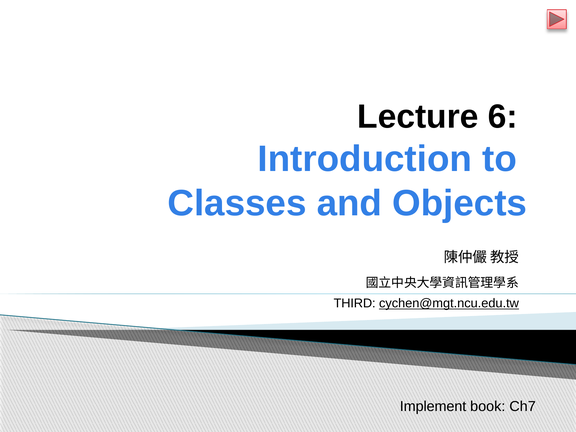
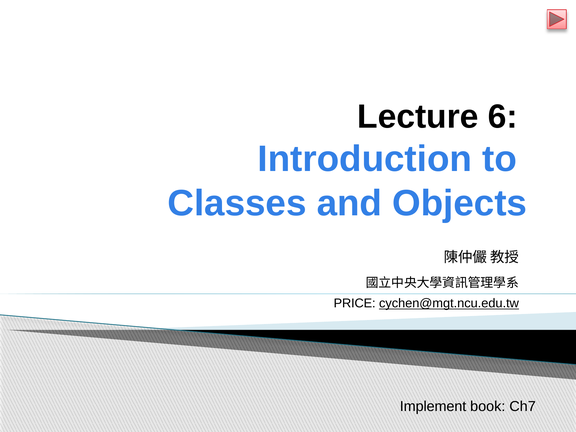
THIRD: THIRD -> PRICE
